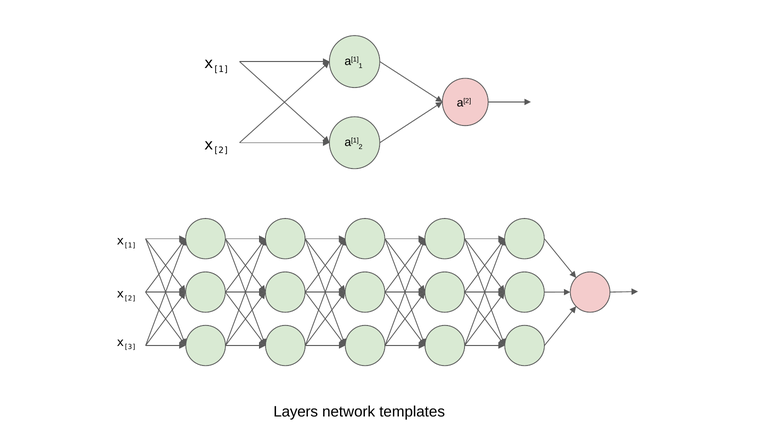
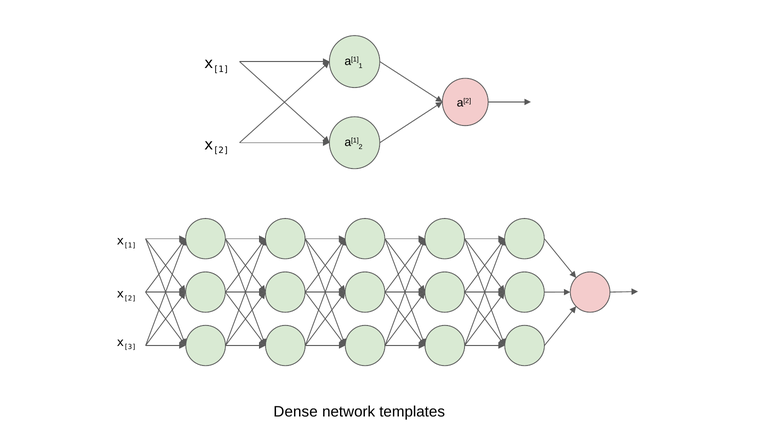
Layers: Layers -> Dense
